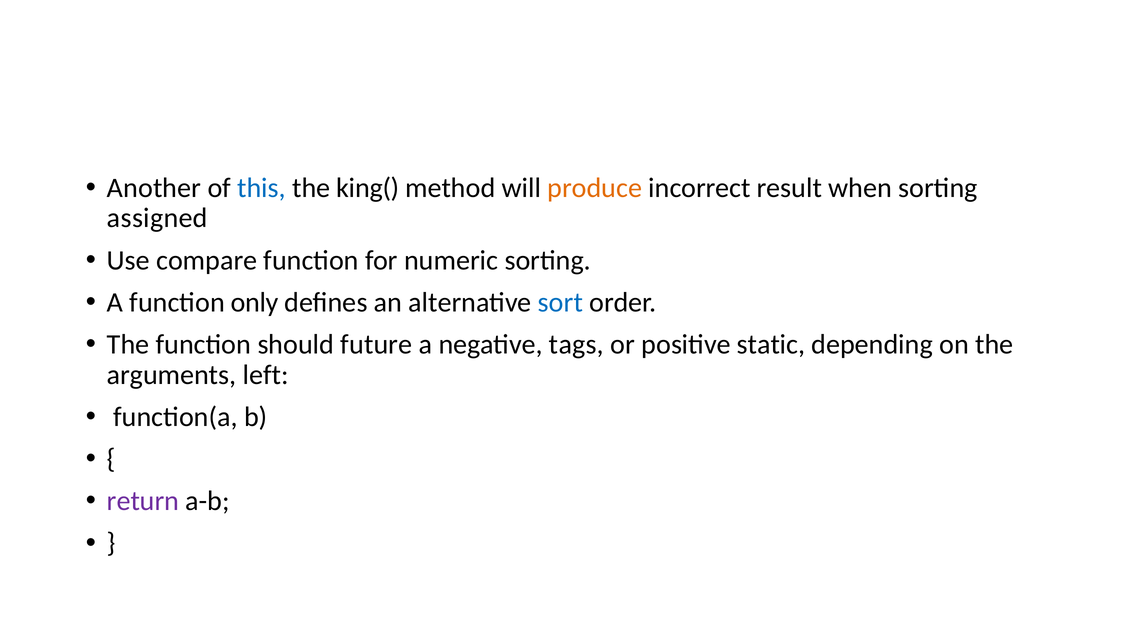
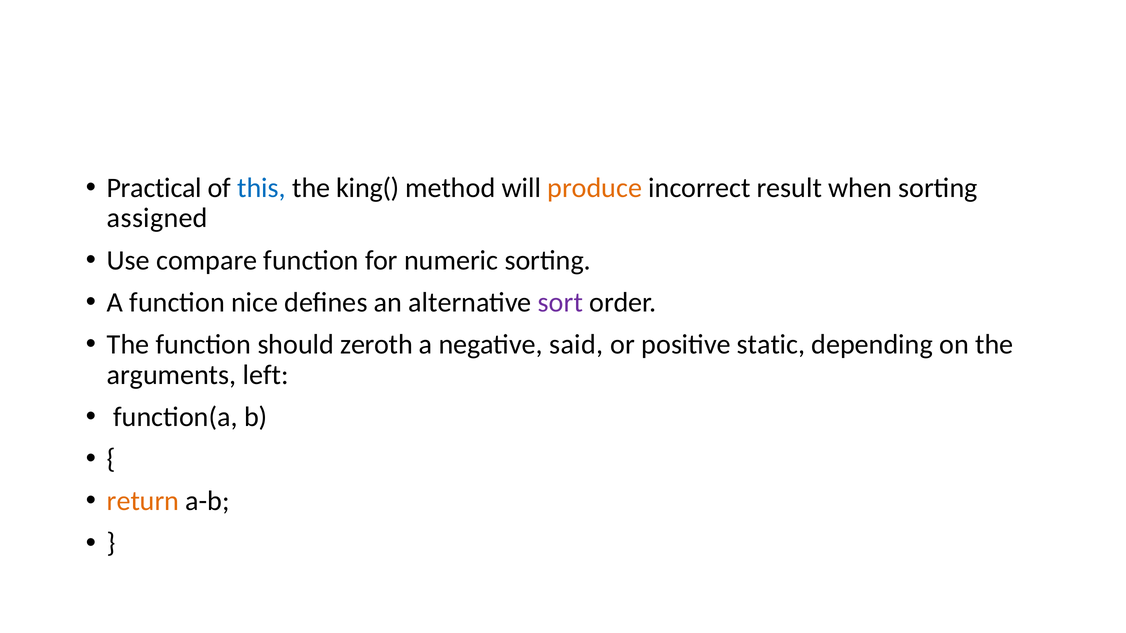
Another: Another -> Practical
only: only -> nice
sort colour: blue -> purple
future: future -> zeroth
tags: tags -> said
return colour: purple -> orange
